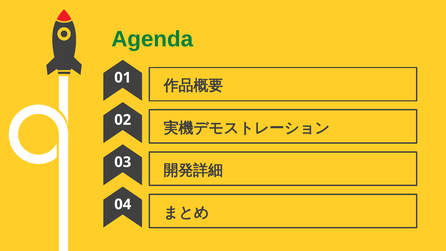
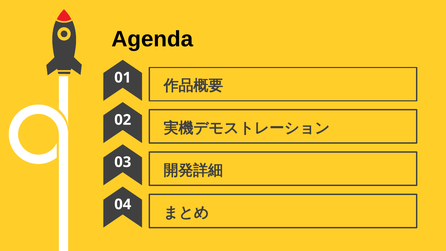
Agenda colour: green -> black
